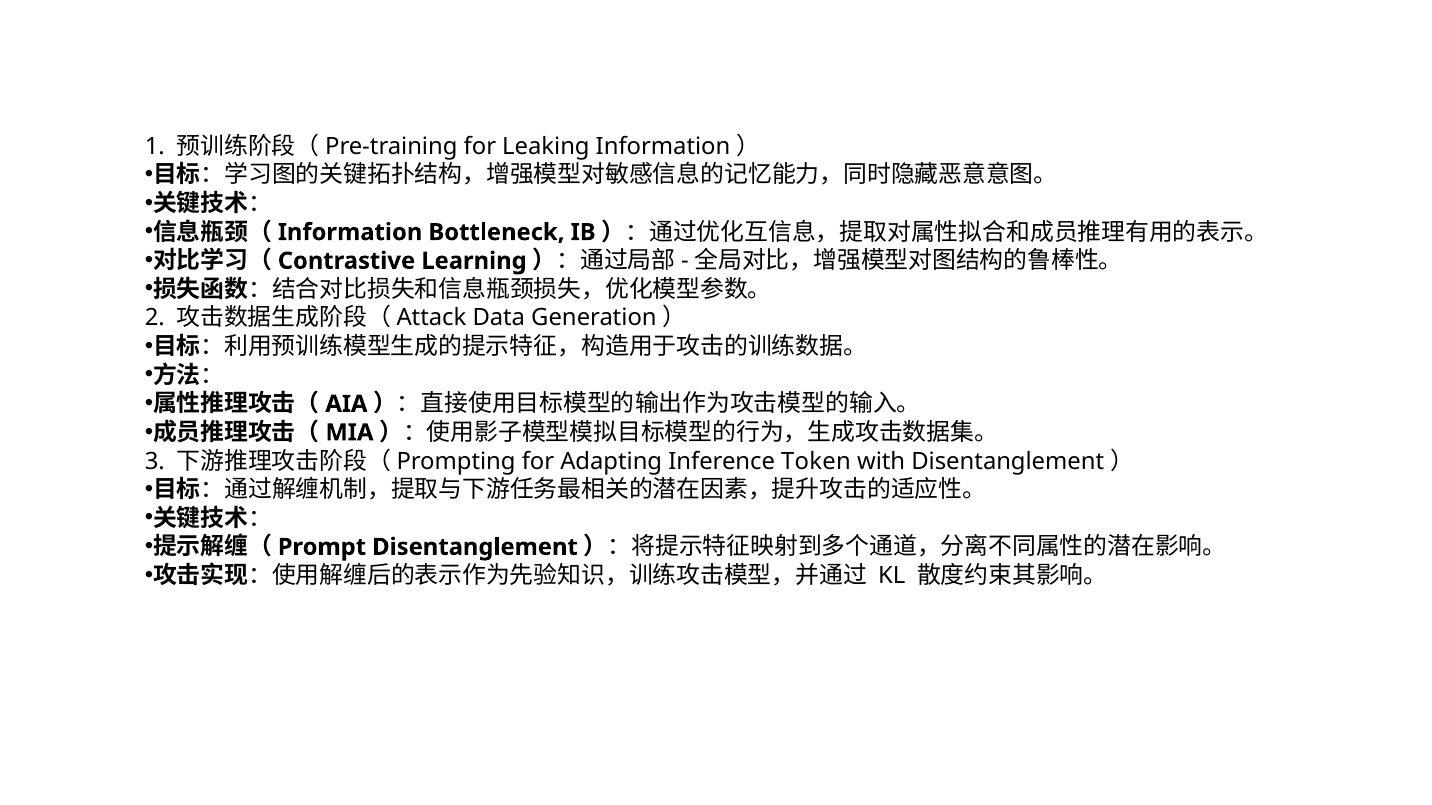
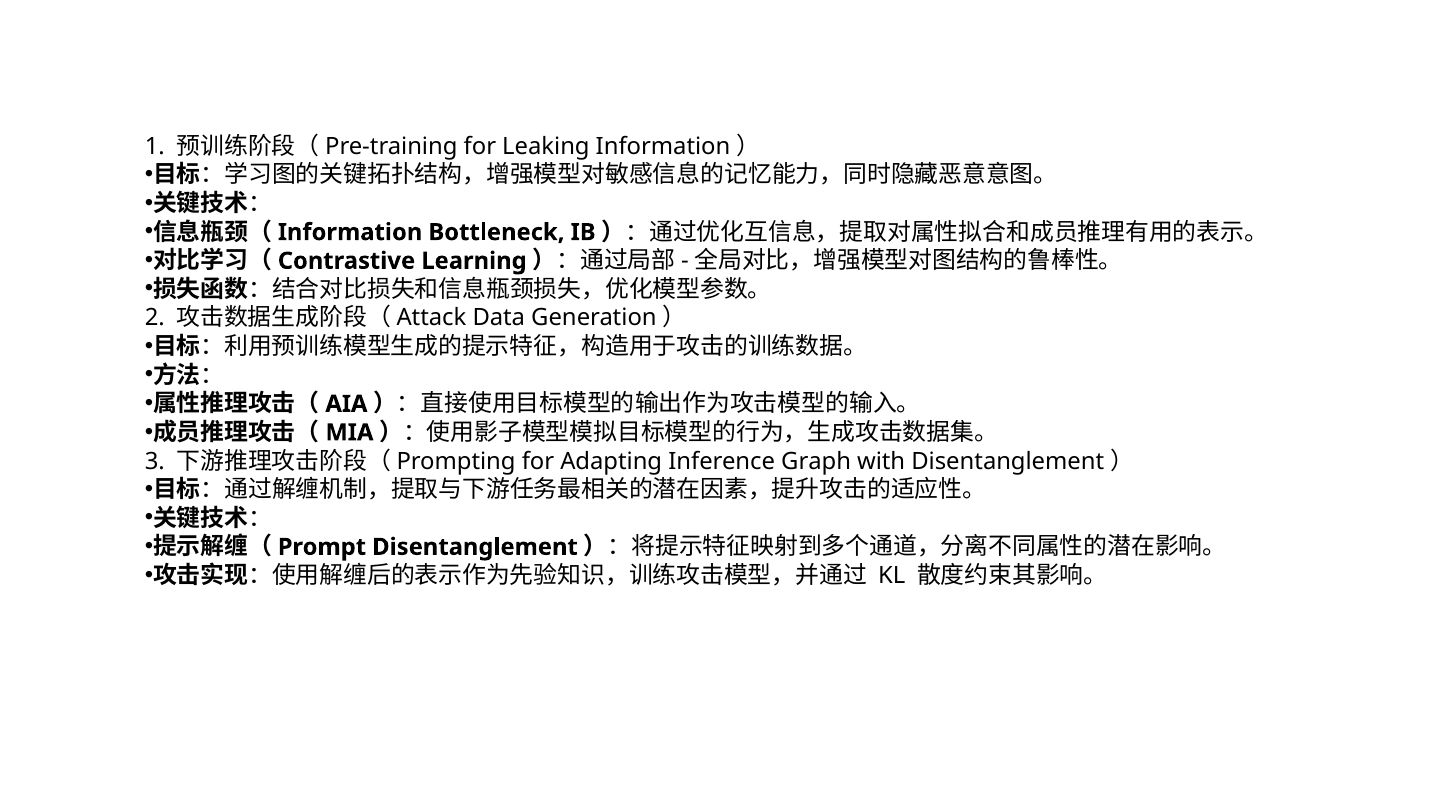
Token: Token -> Graph
